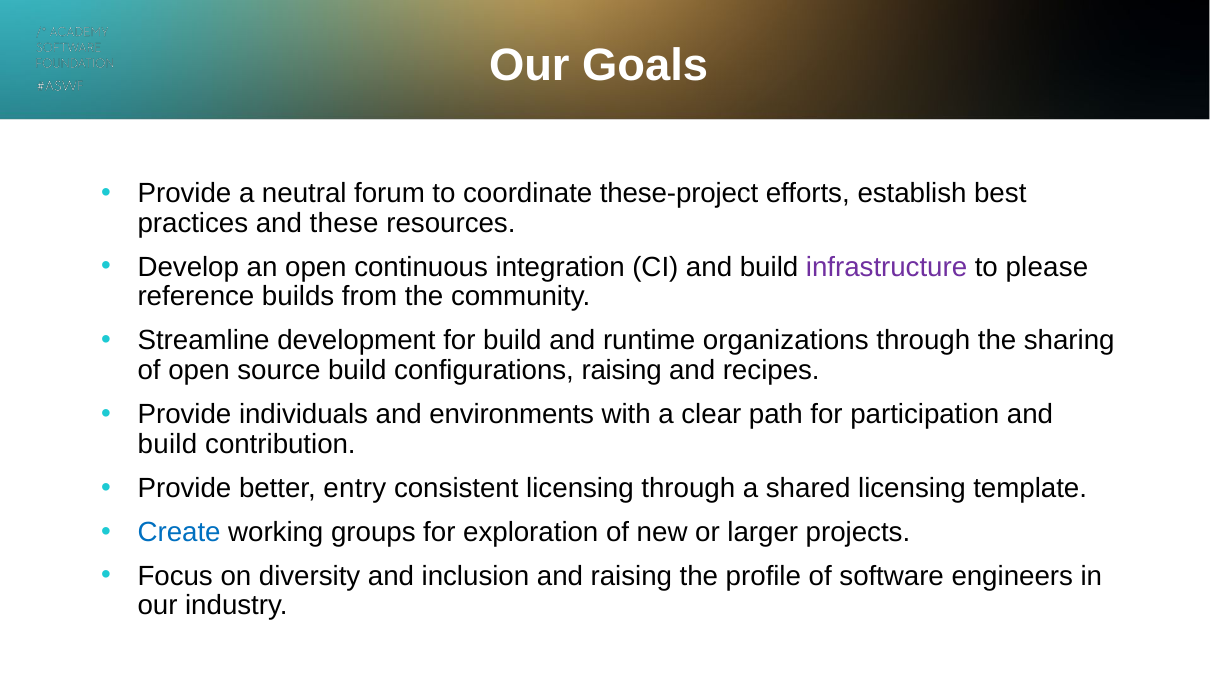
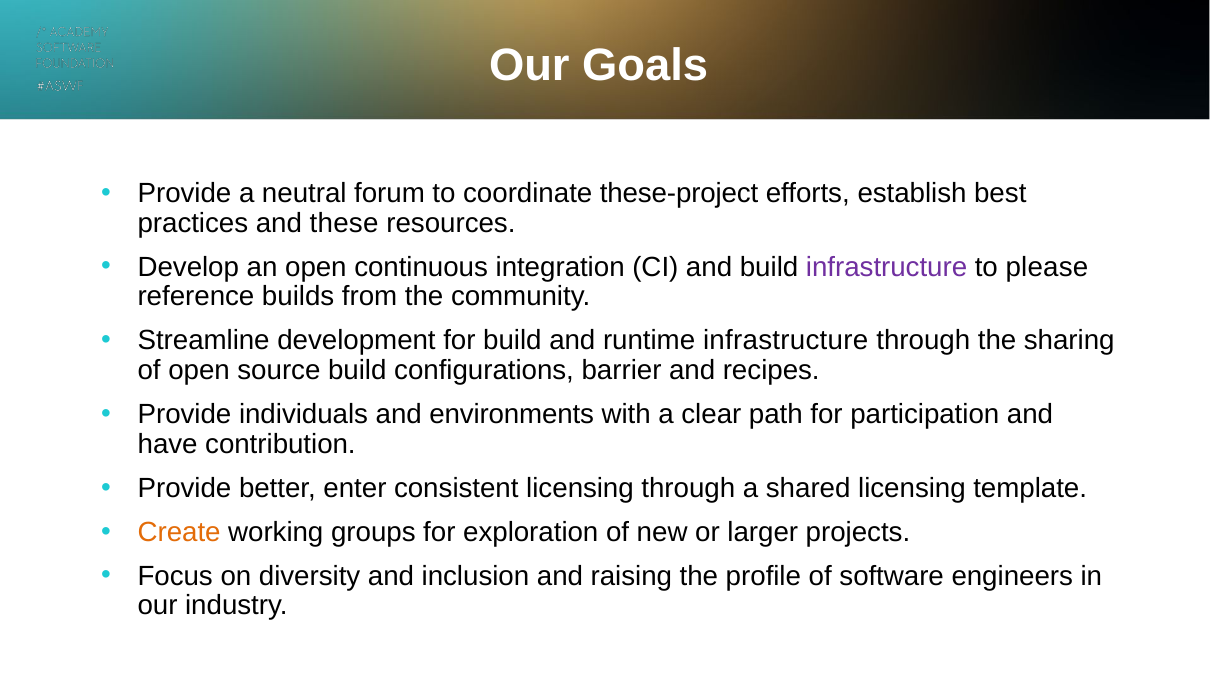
runtime organizations: organizations -> infrastructure
configurations raising: raising -> barrier
build at (167, 444): build -> have
entry: entry -> enter
Create colour: blue -> orange
